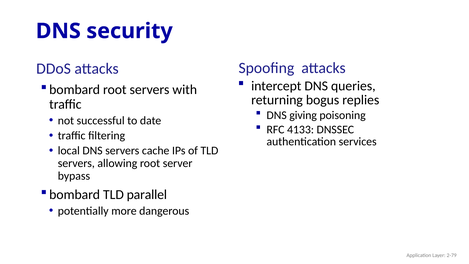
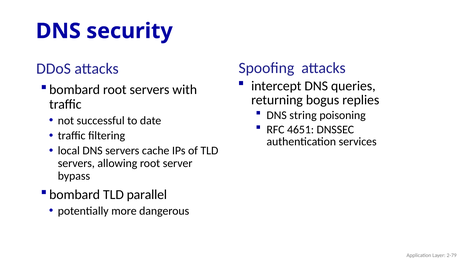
giving: giving -> string
4133: 4133 -> 4651
